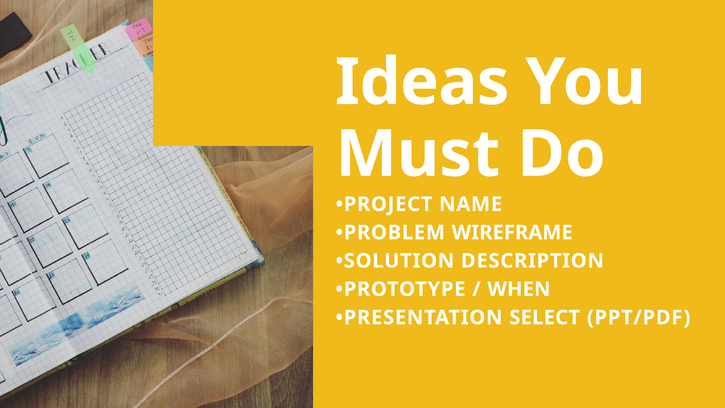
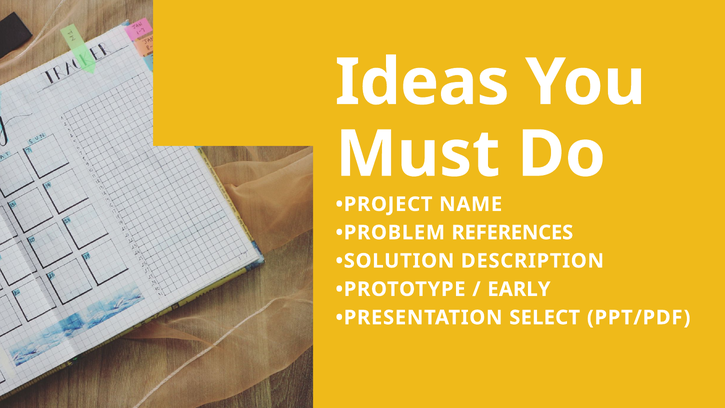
WIREFRAME: WIREFRAME -> REFERENCES
WHEN: WHEN -> EARLY
